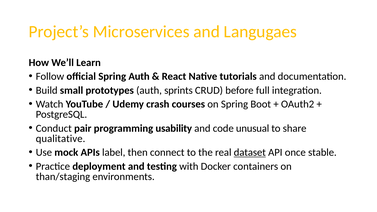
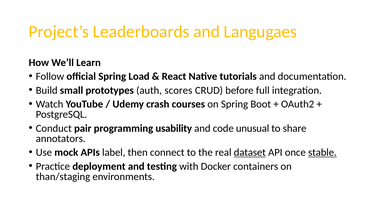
Microservices: Microservices -> Leaderboards
Spring Auth: Auth -> Load
sprints: sprints -> scores
qualitative: qualitative -> annotators
stable underline: none -> present
